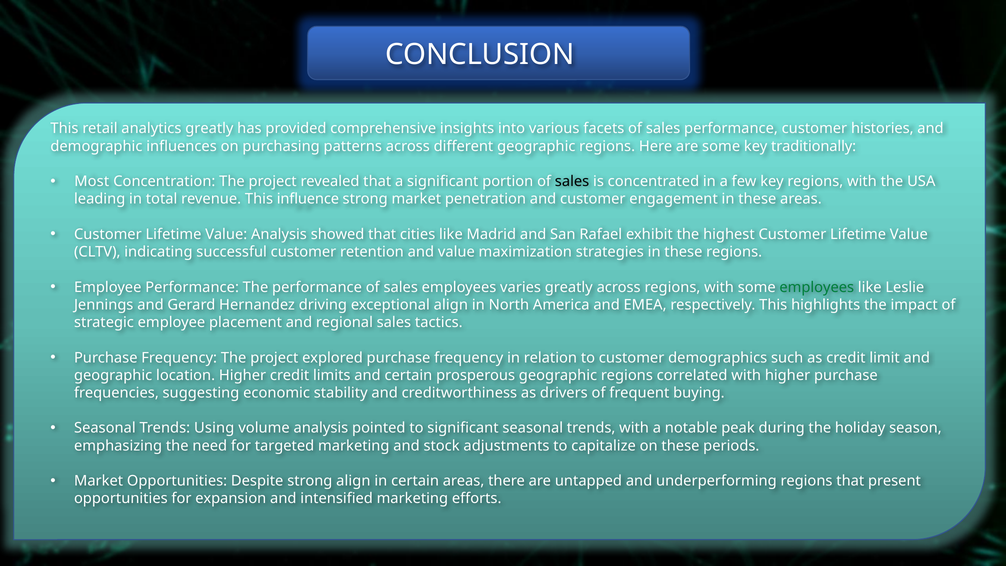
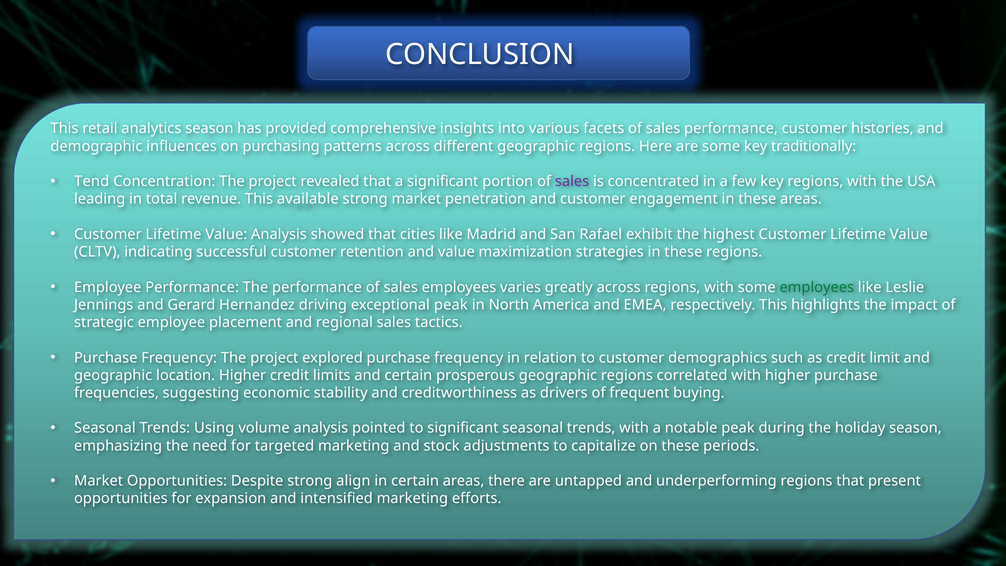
analytics greatly: greatly -> season
Most: Most -> Tend
sales at (572, 181) colour: black -> purple
influence: influence -> available
exceptional align: align -> peak
